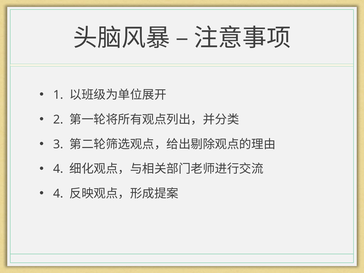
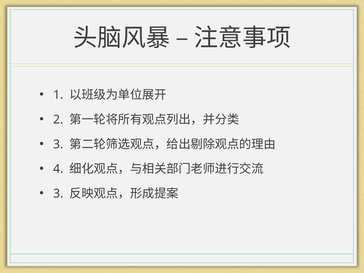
4 at (58, 194): 4 -> 3
